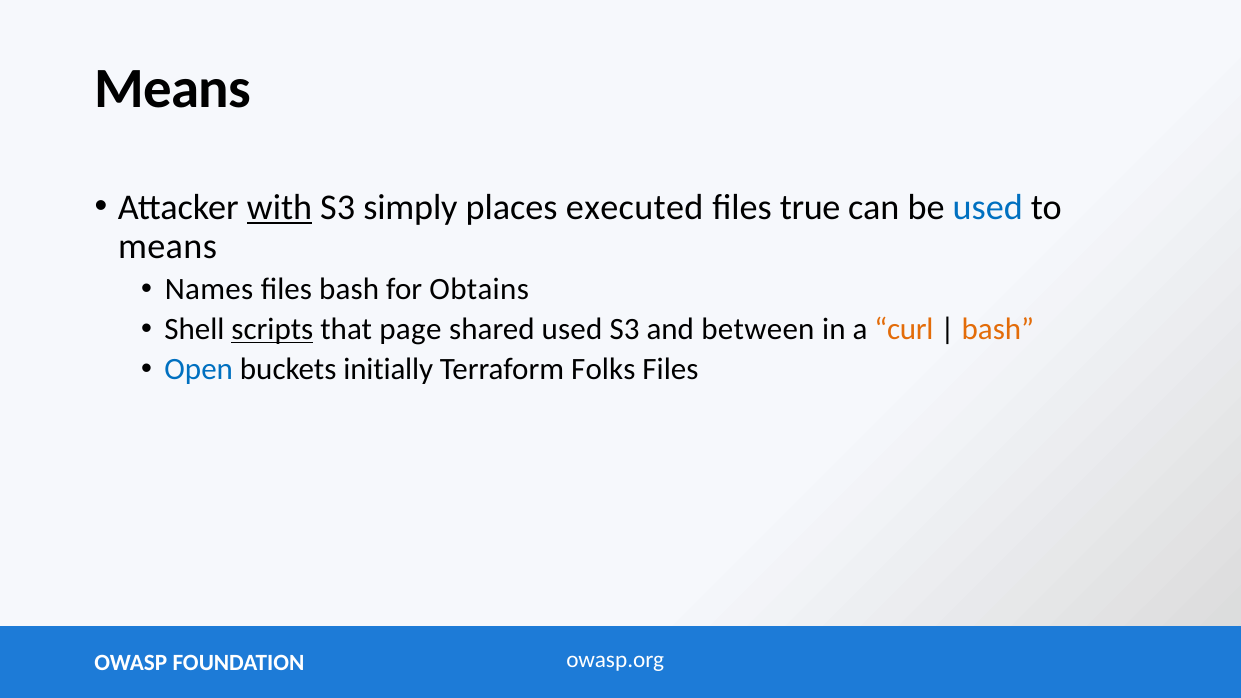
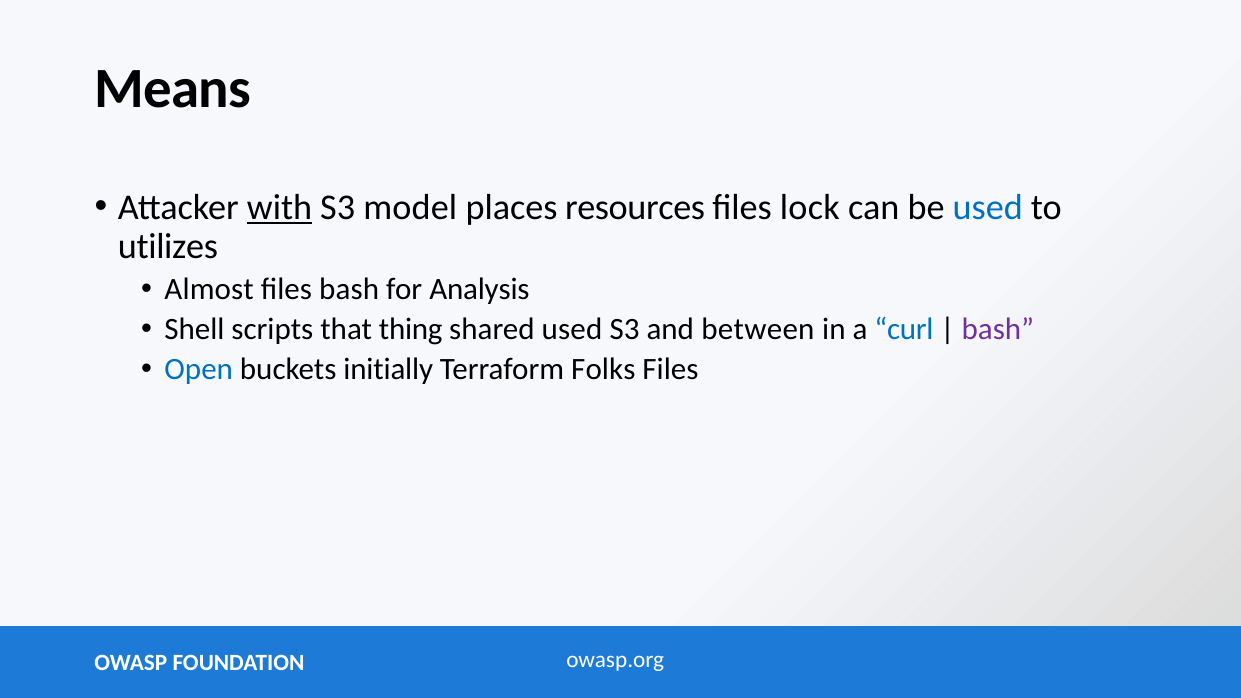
simply: simply -> model
executed: executed -> resources
true: true -> lock
means at (168, 246): means -> utilizes
Names: Names -> Almost
Obtains: Obtains -> Analysis
scripts underline: present -> none
page: page -> thing
curl colour: orange -> blue
bash at (998, 329) colour: orange -> purple
